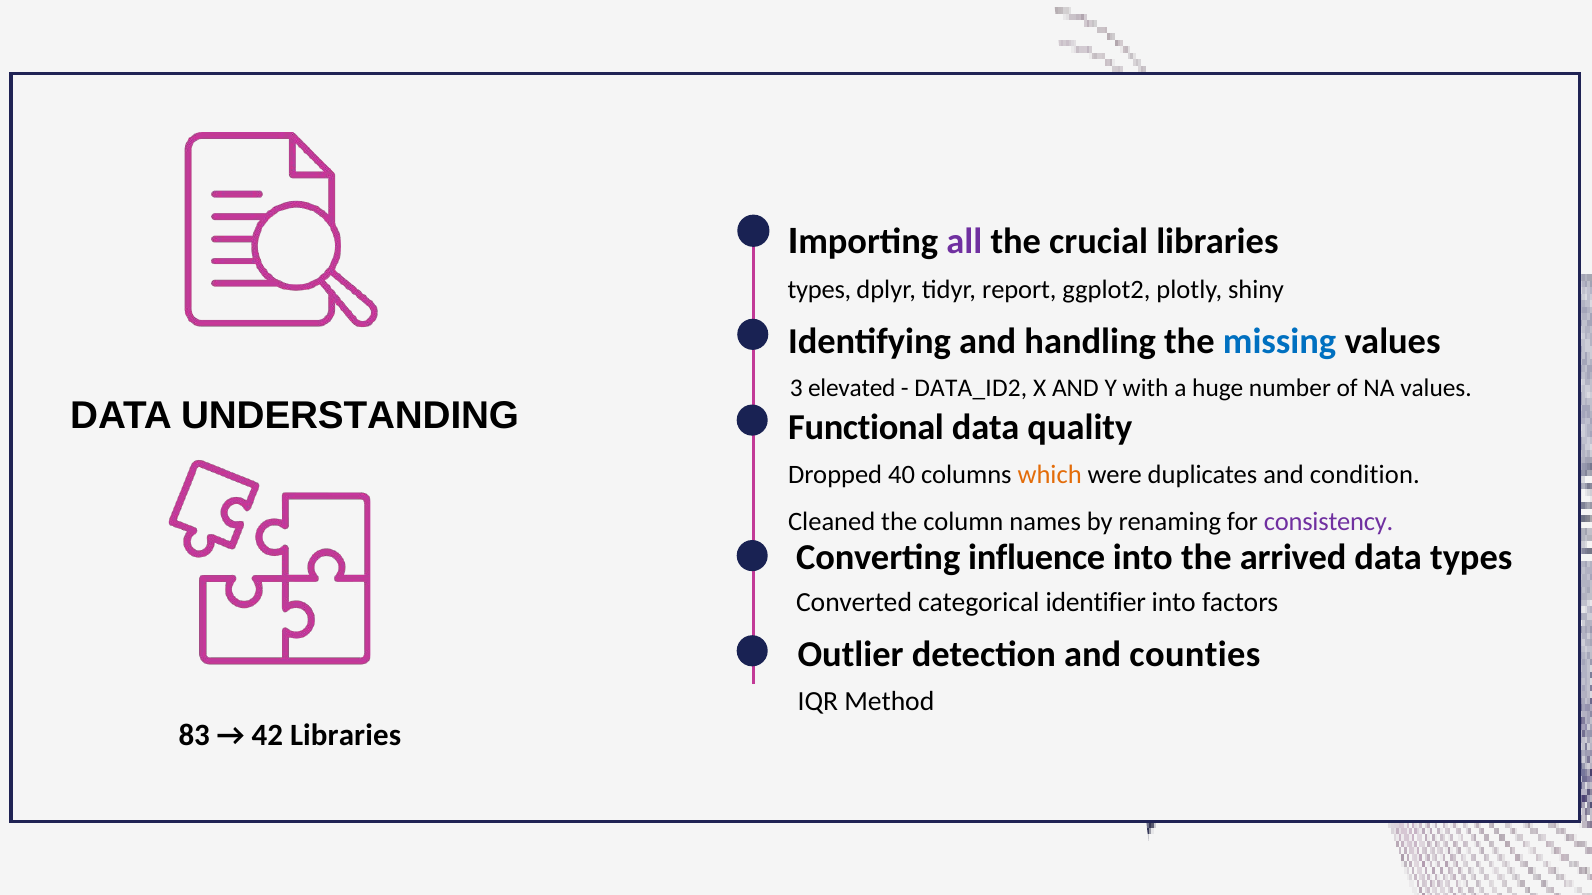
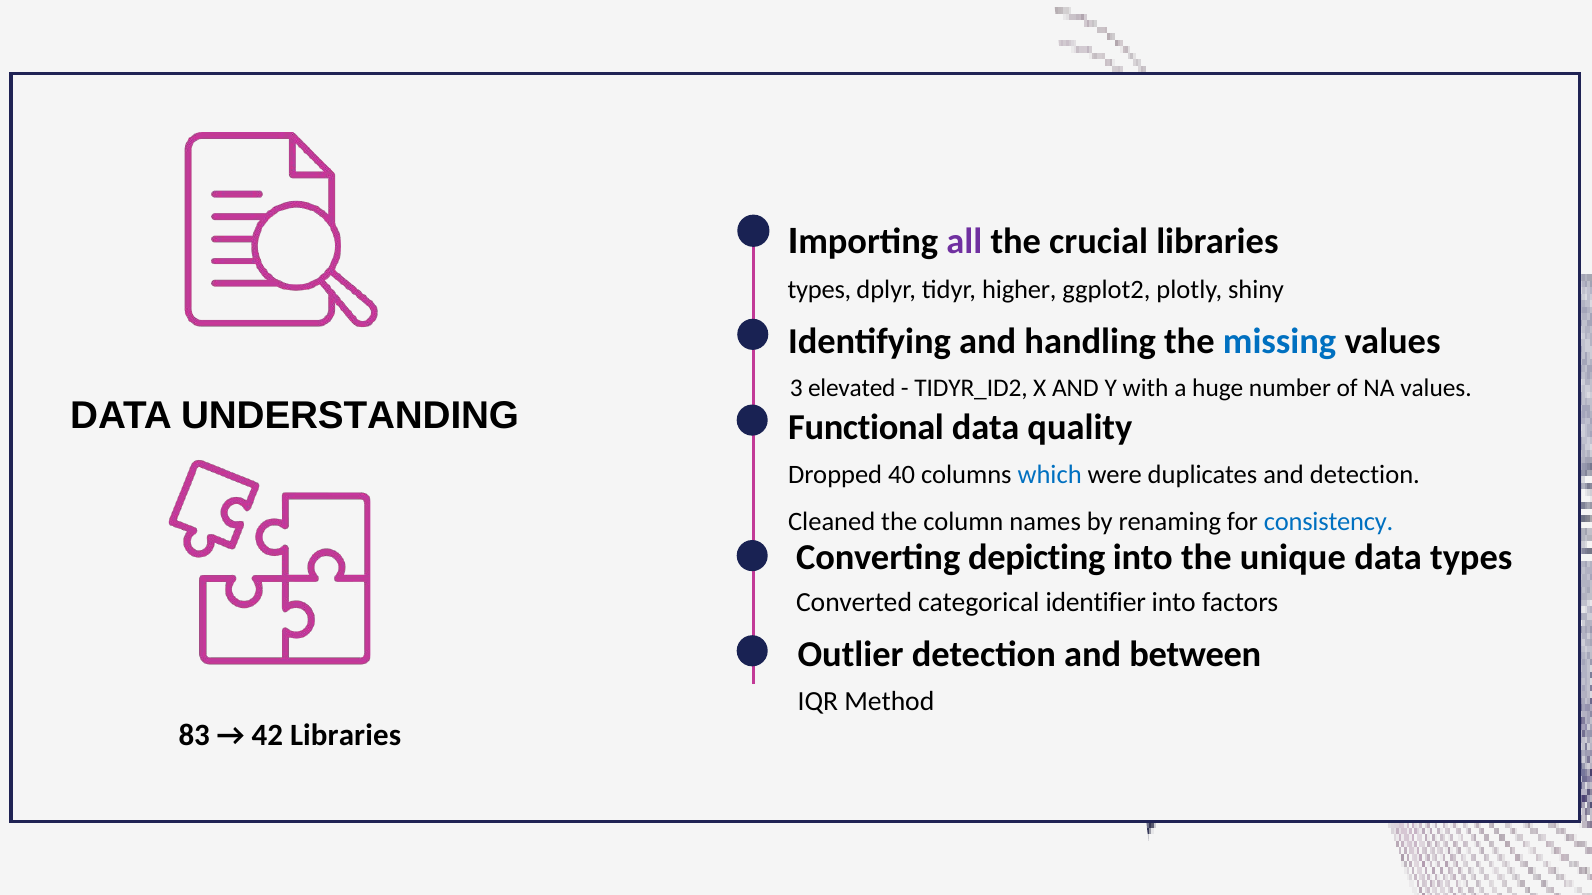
report: report -> higher
DATA_ID2: DATA_ID2 -> TIDYR_ID2
which colour: orange -> blue
and condition: condition -> detection
consistency colour: purple -> blue
influence: influence -> depicting
arrived: arrived -> unique
counties: counties -> between
